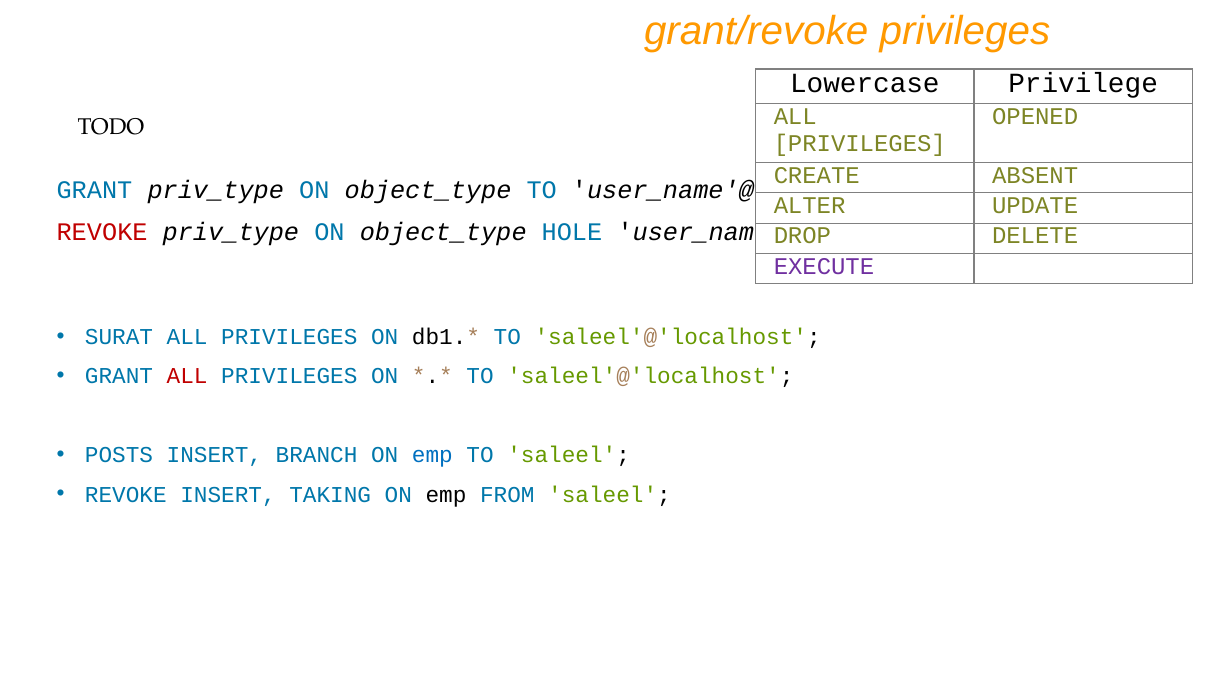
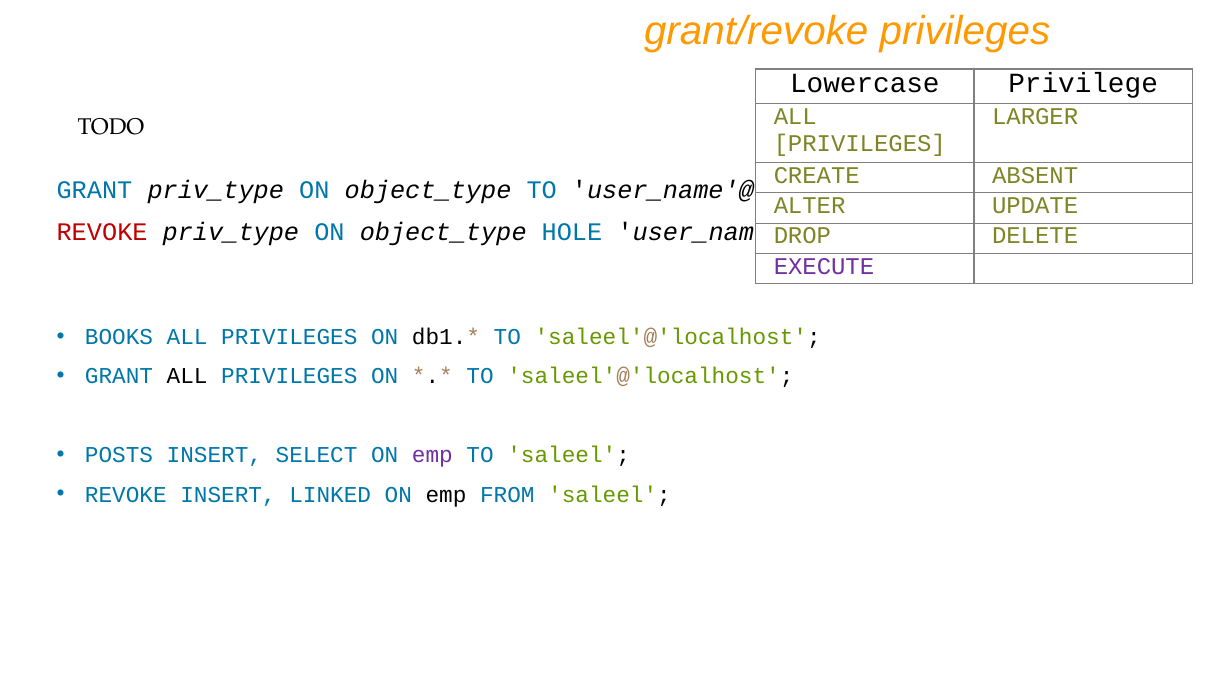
OPENED: OPENED -> LARGER
SURAT: SURAT -> BOOKS
ALL at (187, 376) colour: red -> black
BRANCH: BRANCH -> SELECT
emp at (432, 455) colour: blue -> purple
TAKING: TAKING -> LINKED
